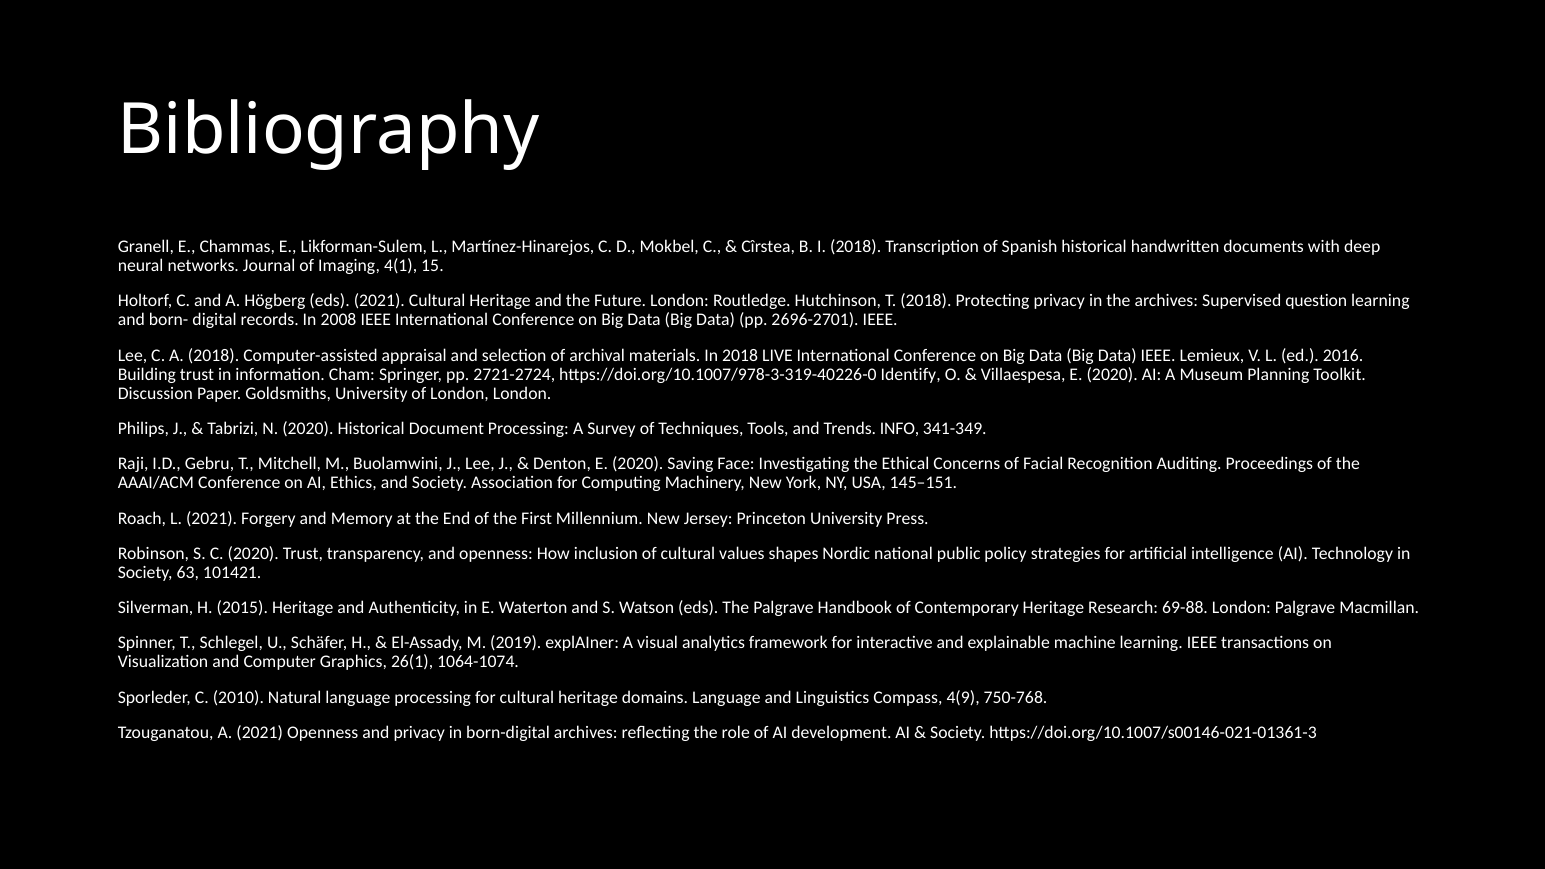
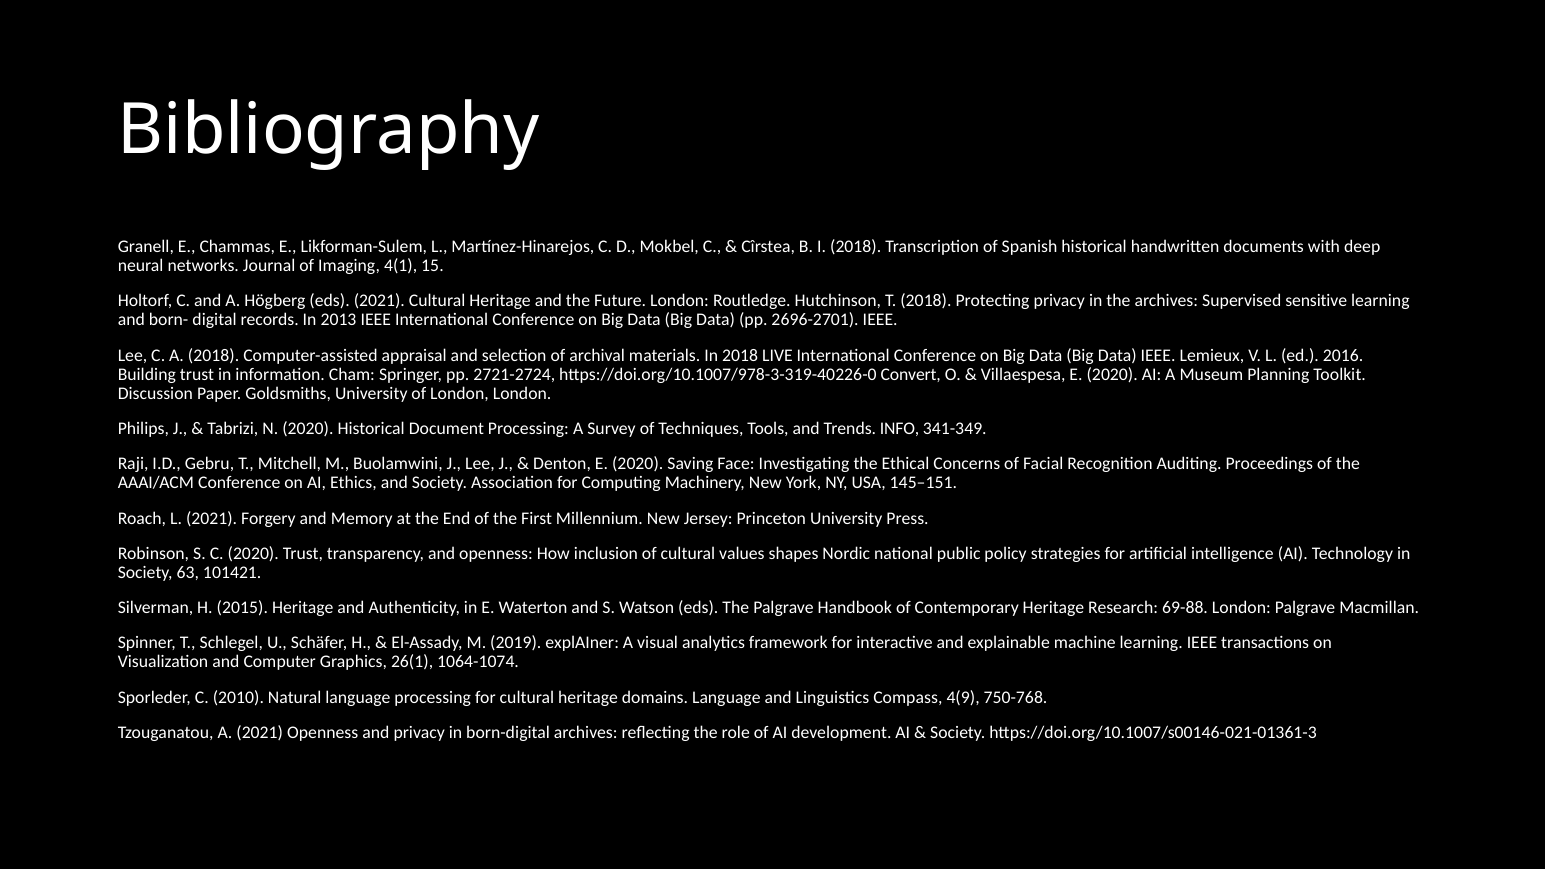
question: question -> sensitive
2008: 2008 -> 2013
Identify: Identify -> Convert
